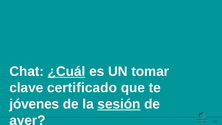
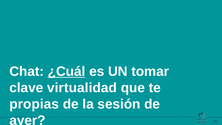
certificado: certificado -> virtualidad
jóvenes: jóvenes -> propias
sesión underline: present -> none
